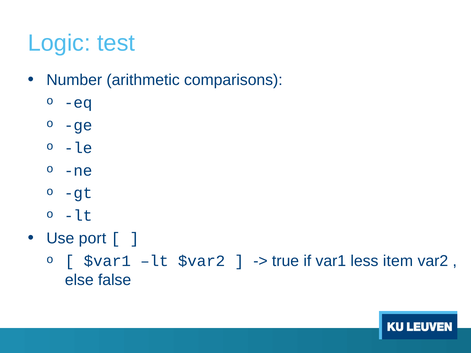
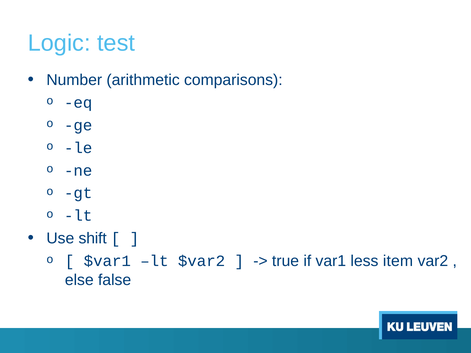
port: port -> shift
